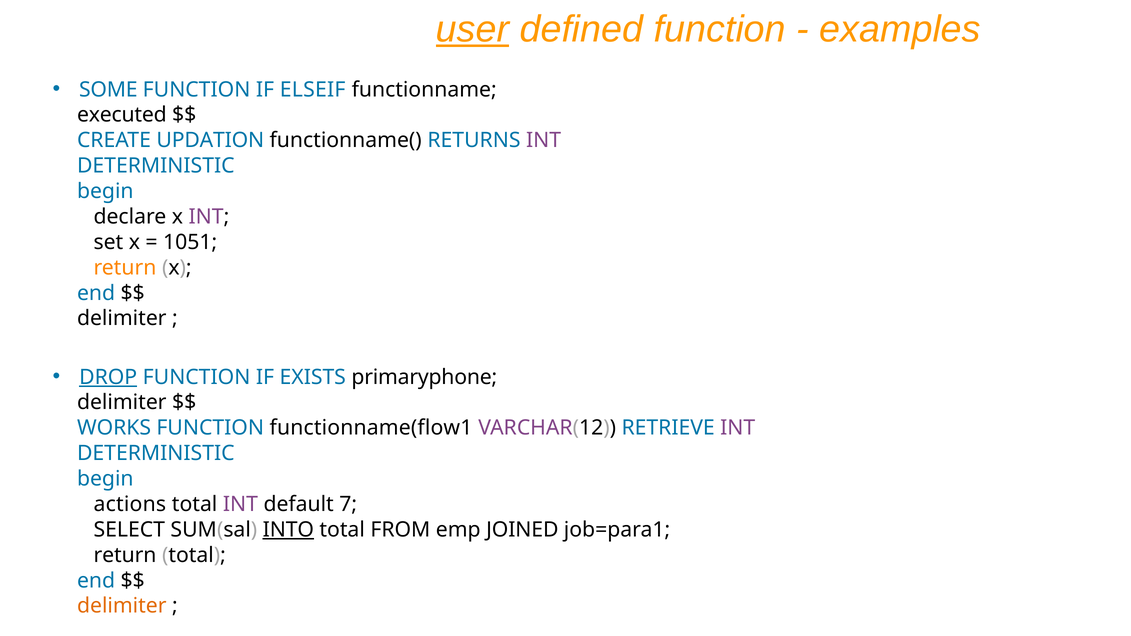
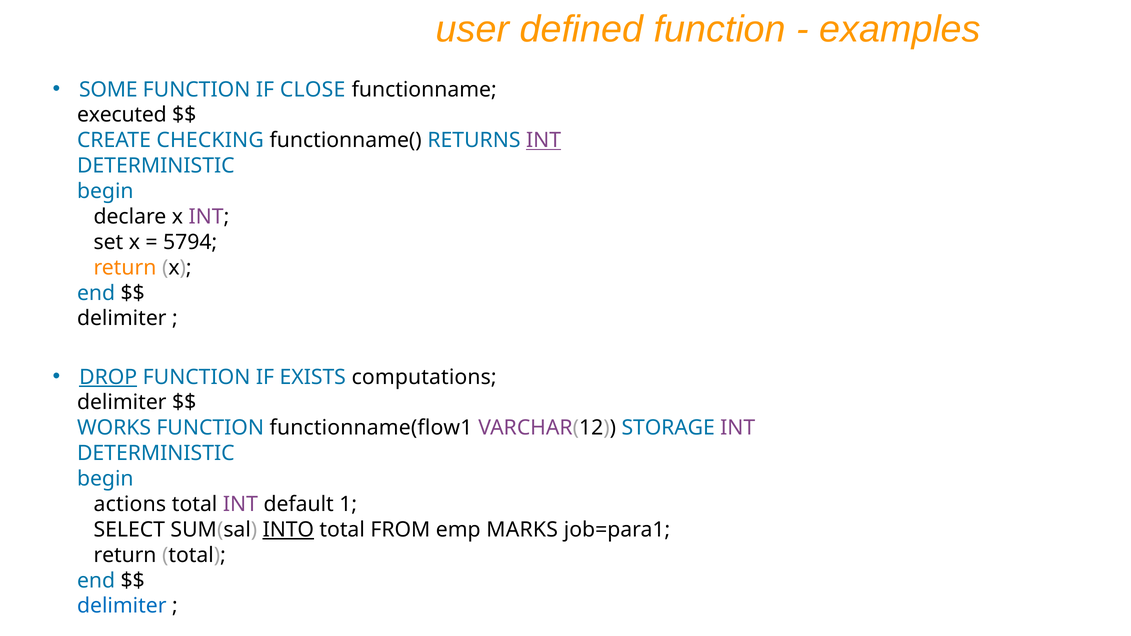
user underline: present -> none
ELSEIF: ELSEIF -> CLOSE
UPDATION: UPDATION -> CHECKING
INT at (544, 140) underline: none -> present
1051: 1051 -> 5794
primaryphone: primaryphone -> computations
RETRIEVE: RETRIEVE -> STORAGE
7: 7 -> 1
JOINED: JOINED -> MARKS
delimiter at (122, 606) colour: orange -> blue
